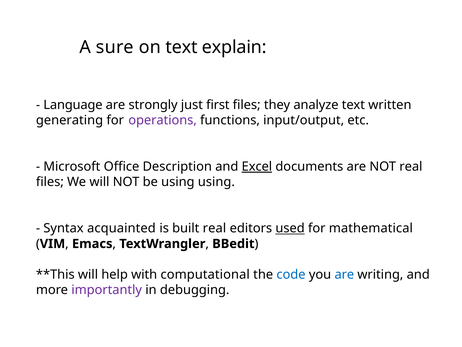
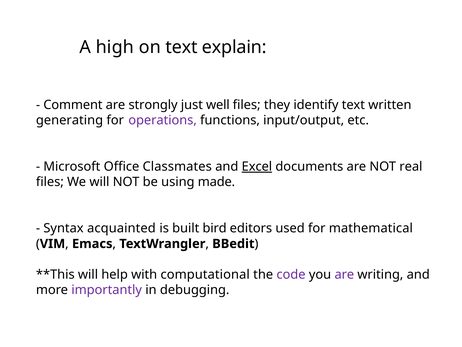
sure: sure -> high
Language: Language -> Comment
first: first -> well
analyze: analyze -> identify
Description: Description -> Classmates
using using: using -> made
built real: real -> bird
used underline: present -> none
code colour: blue -> purple
are at (344, 274) colour: blue -> purple
